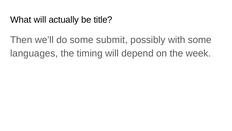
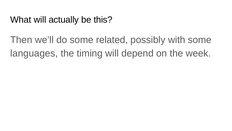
title: title -> this
submit: submit -> related
